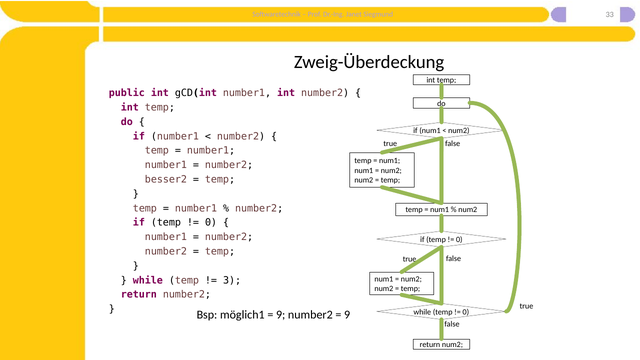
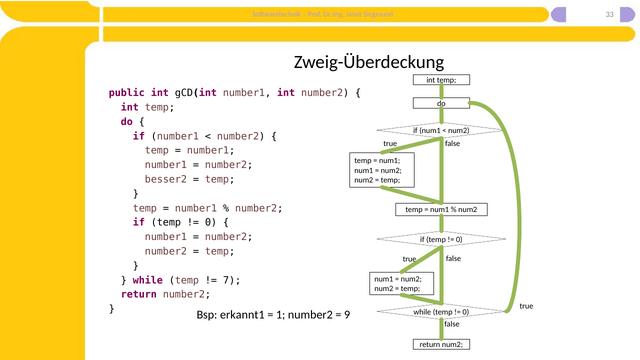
3: 3 -> 7
möglich1: möglich1 -> erkannt1
9 at (281, 315): 9 -> 1
